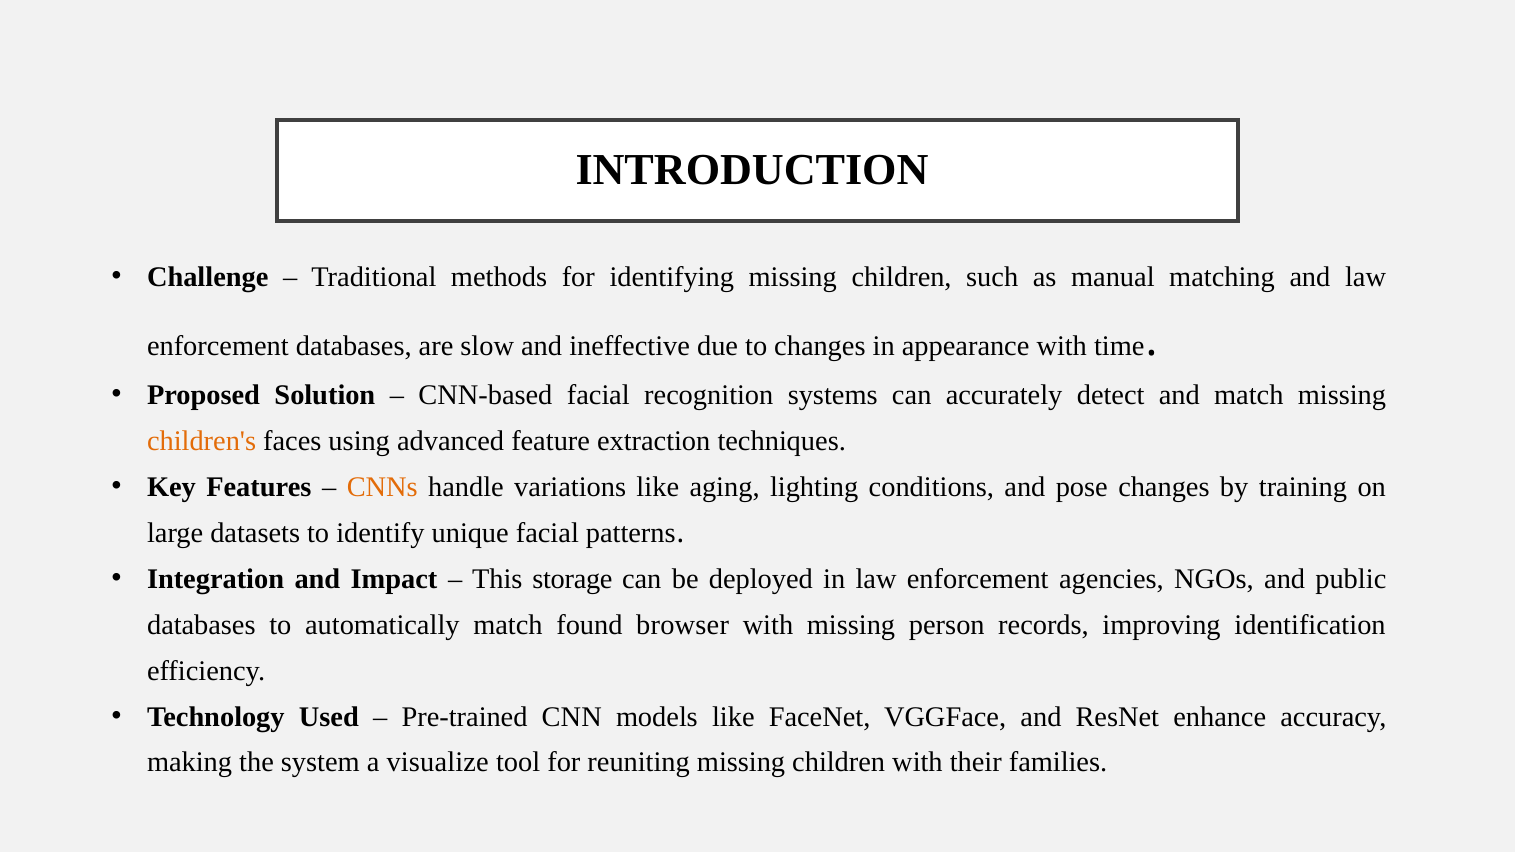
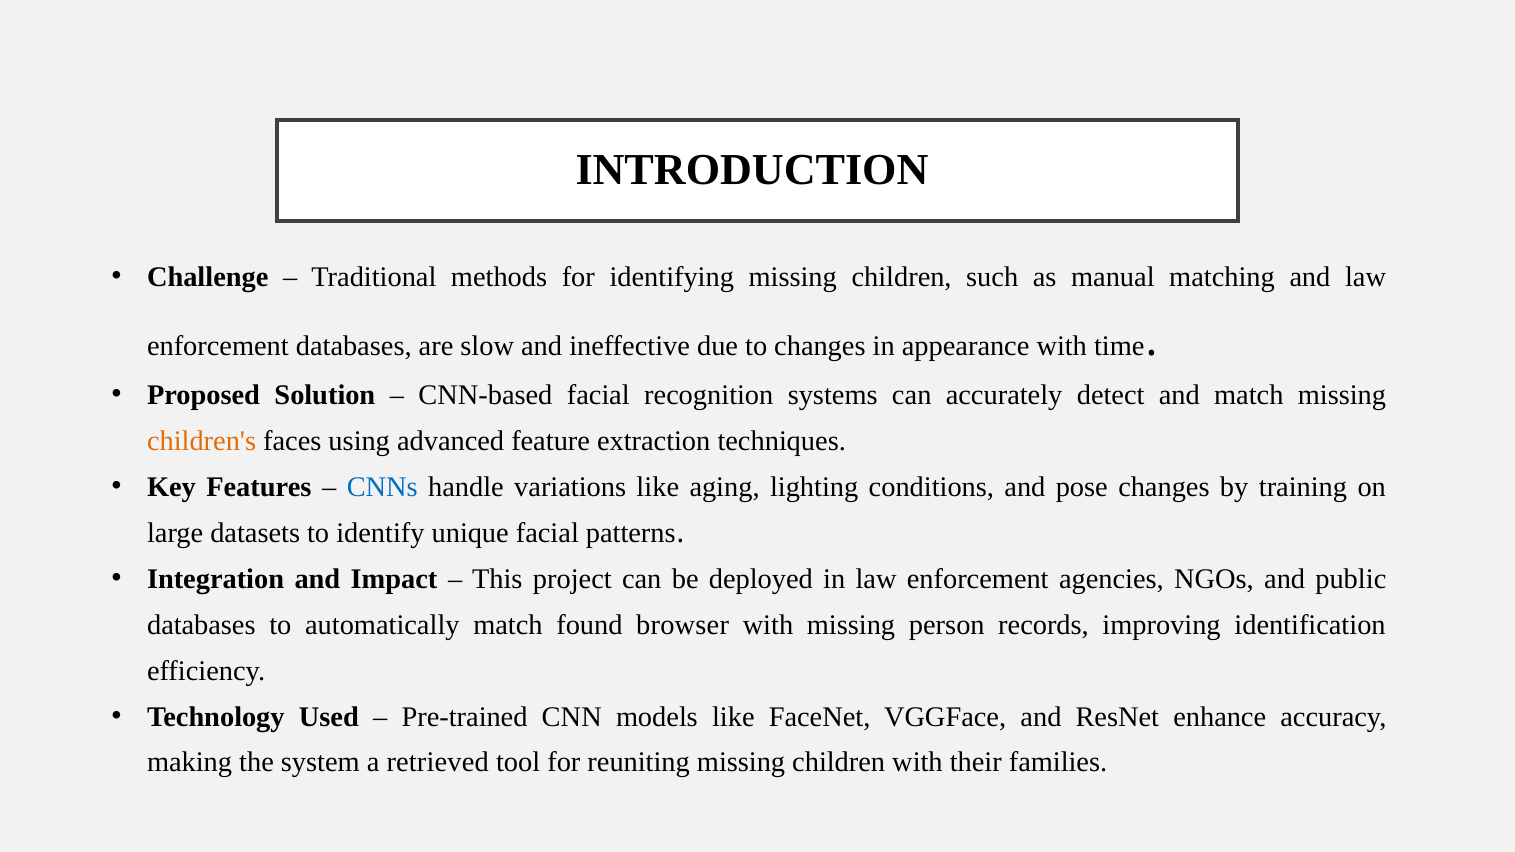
CNNs colour: orange -> blue
storage: storage -> project
visualize: visualize -> retrieved
